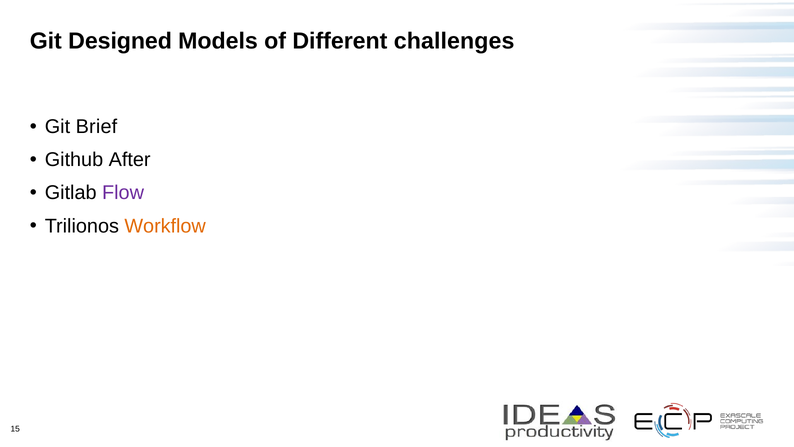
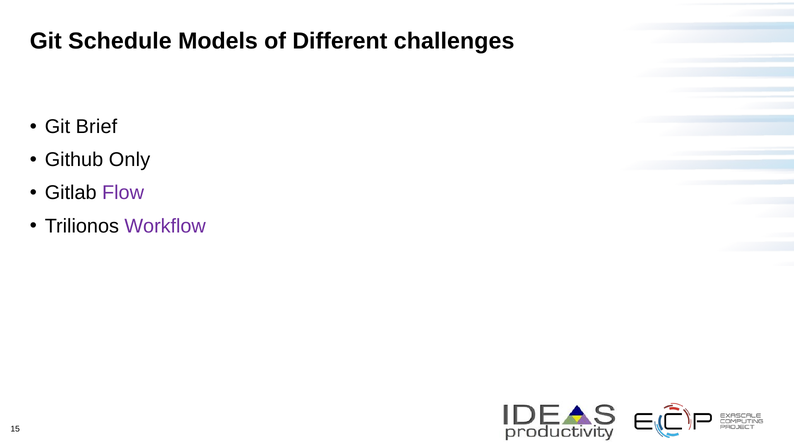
Designed: Designed -> Schedule
After: After -> Only
Workflow colour: orange -> purple
